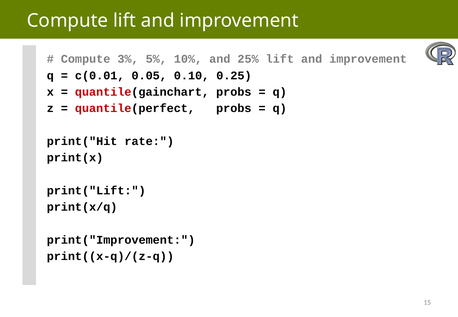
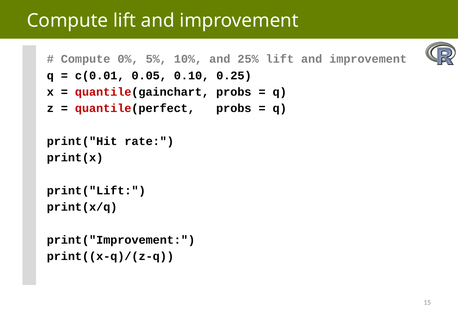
3%: 3% -> 0%
